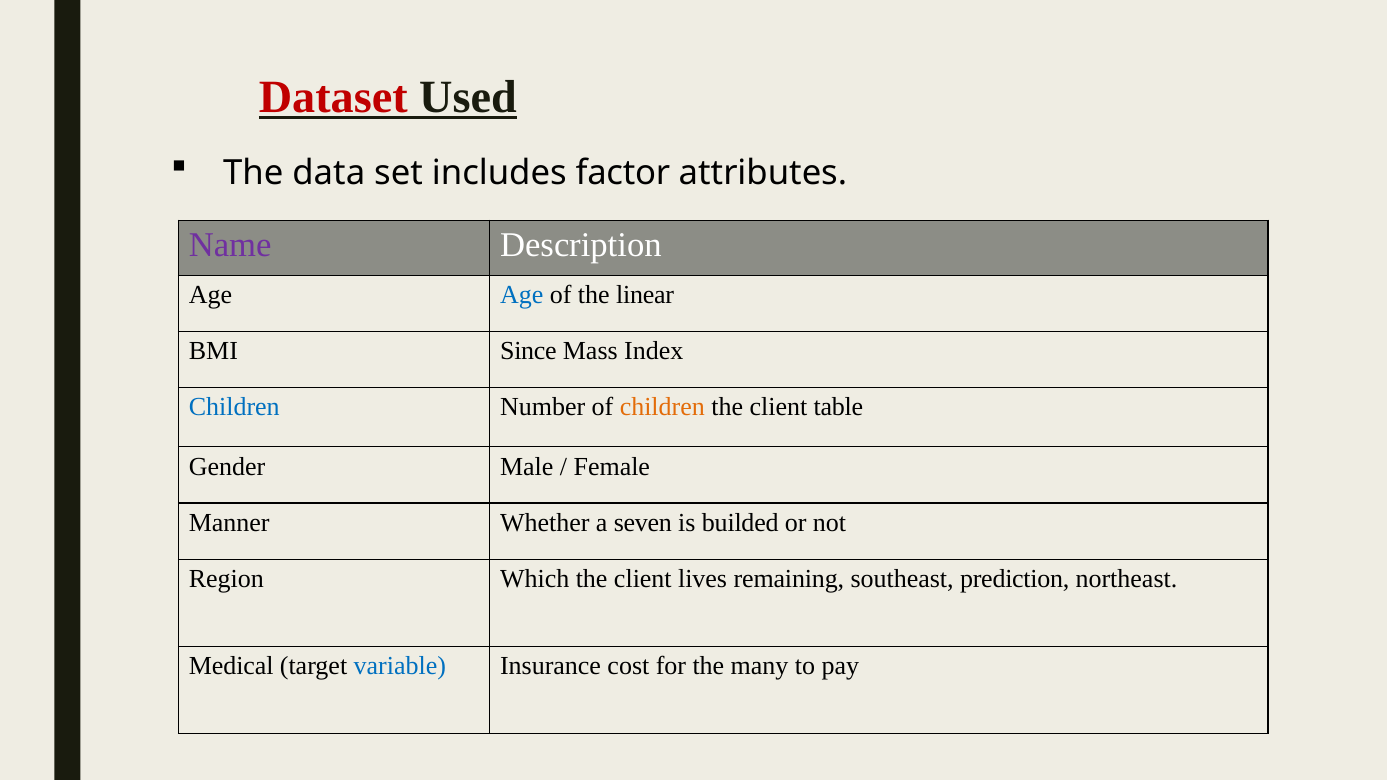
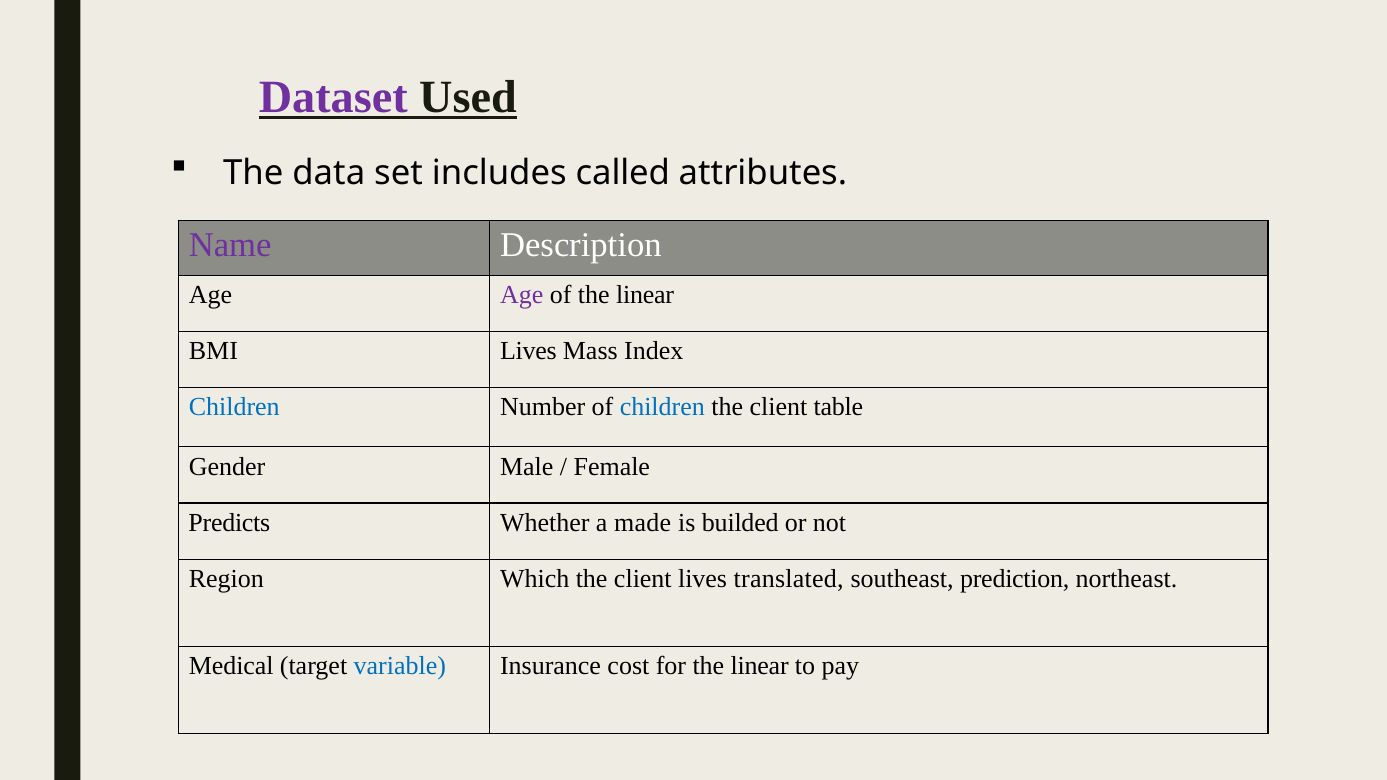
Dataset colour: red -> purple
factor: factor -> called
Age at (522, 295) colour: blue -> purple
BMI Since: Since -> Lives
children at (662, 407) colour: orange -> blue
Manner: Manner -> Predicts
seven: seven -> made
remaining: remaining -> translated
for the many: many -> linear
